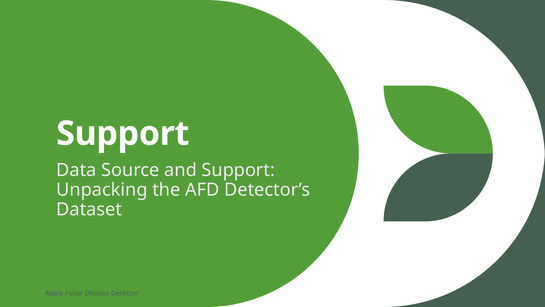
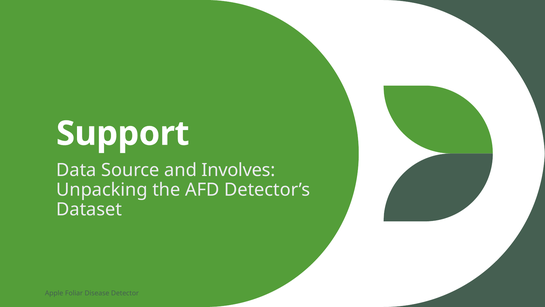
and Support: Support -> Involves
